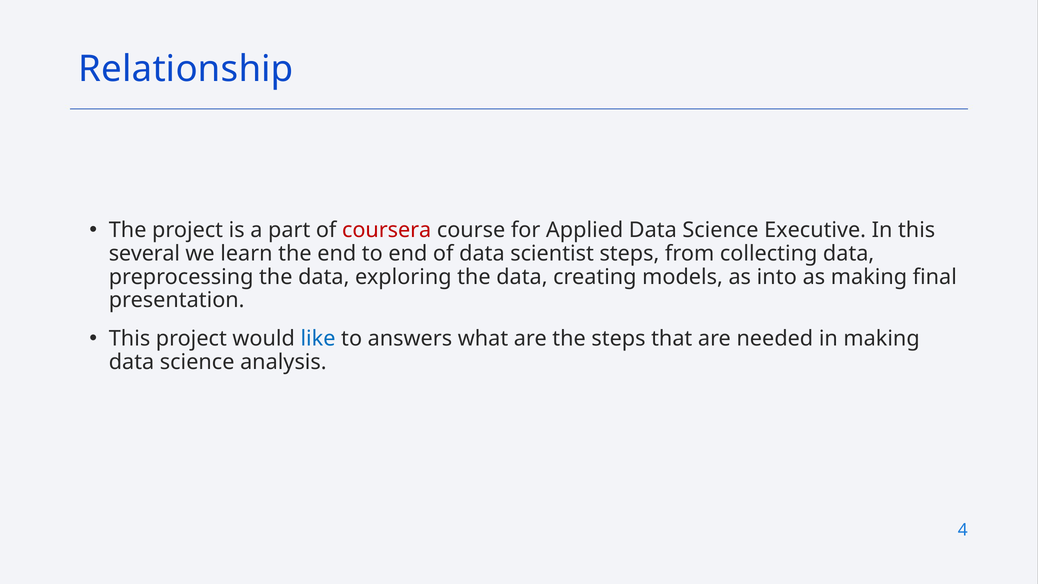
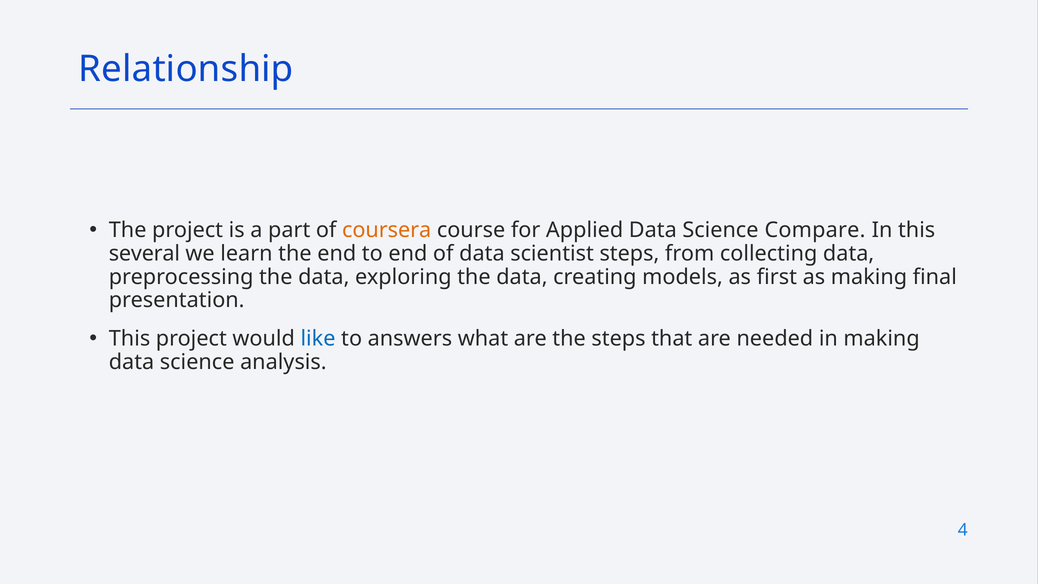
coursera colour: red -> orange
Executive: Executive -> Compare
into: into -> first
